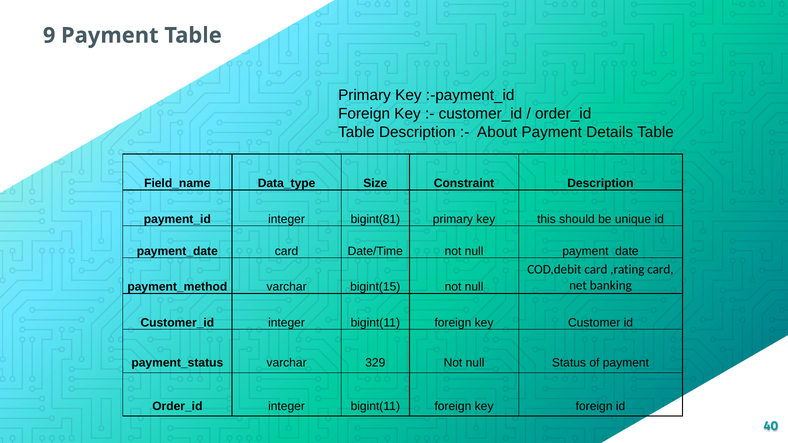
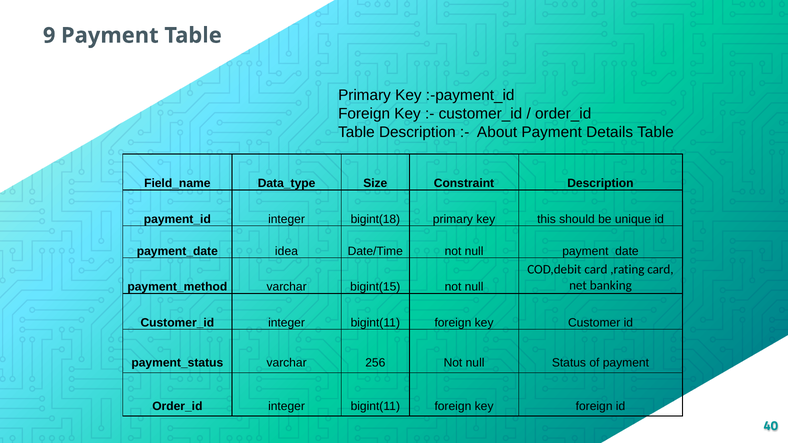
bigint(81: bigint(81 -> bigint(18
card at (287, 251): card -> idea
329: 329 -> 256
